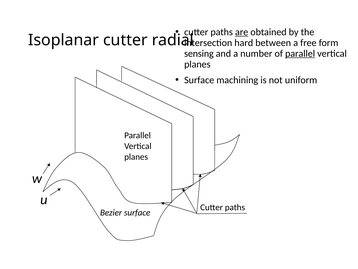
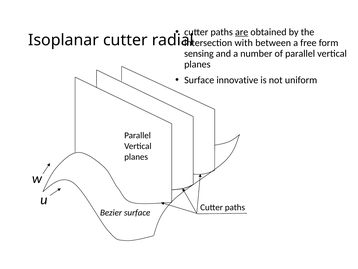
hard: hard -> with
parallel at (300, 53) underline: present -> none
machining: machining -> innovative
